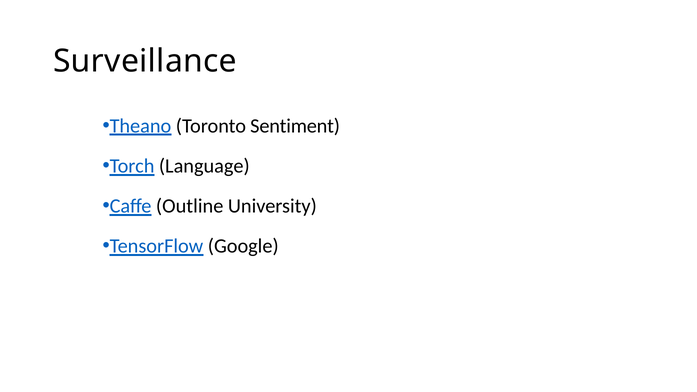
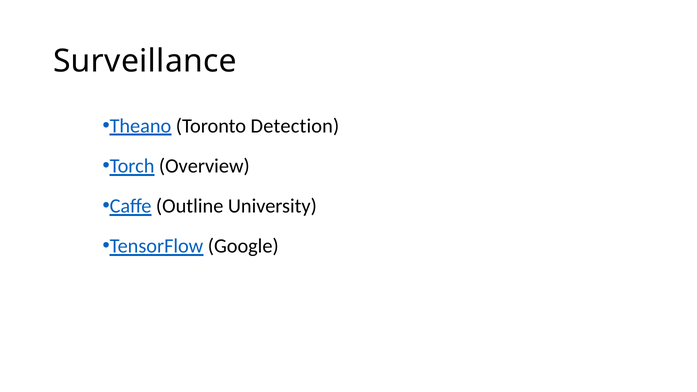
Sentiment: Sentiment -> Detection
Language: Language -> Overview
